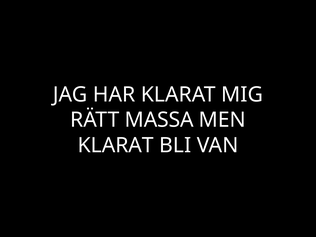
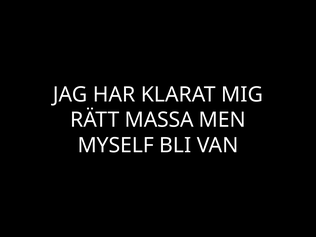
KLARAT at (116, 145): KLARAT -> MYSELF
